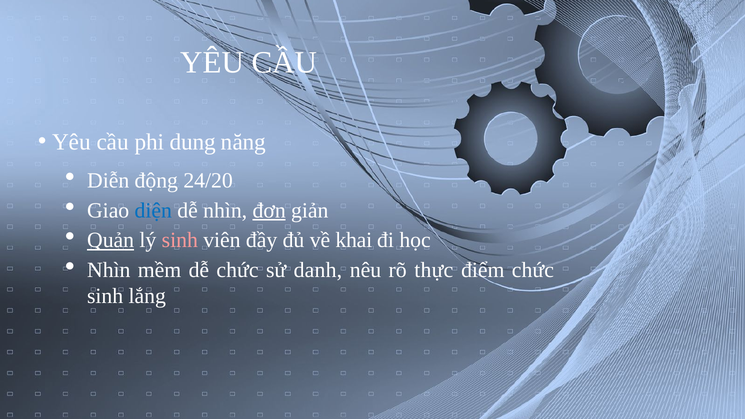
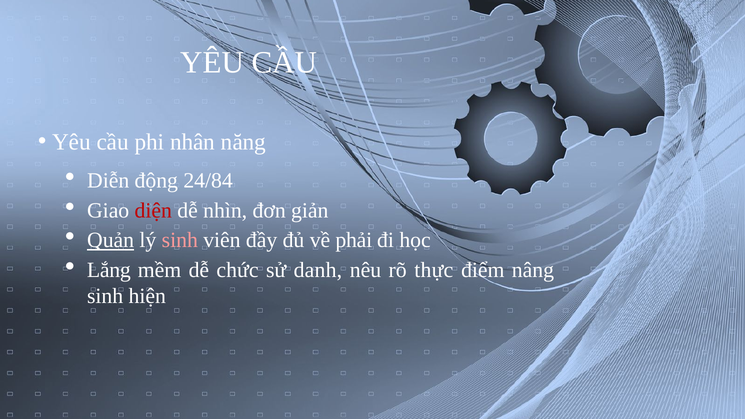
dung: dung -> nhân
24/20: 24/20 -> 24/84
diện colour: blue -> red
đơn underline: present -> none
khai: khai -> phải
Nhìn at (109, 270): Nhìn -> Lắng
điểm chức: chức -> nâng
lắng: lắng -> hiện
